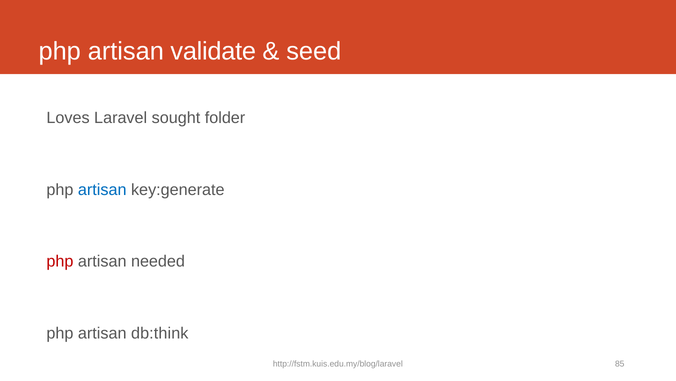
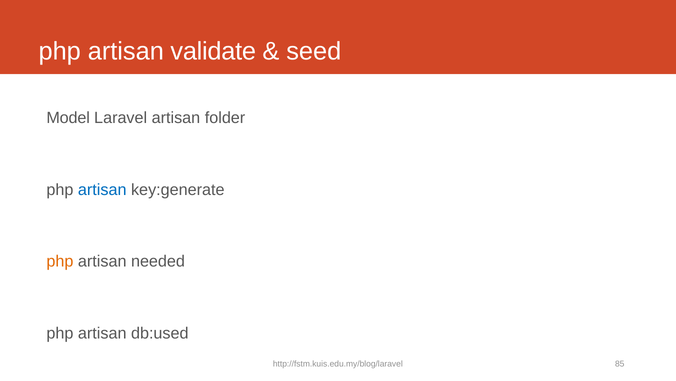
Loves: Loves -> Model
Laravel sought: sought -> artisan
php at (60, 261) colour: red -> orange
db:think: db:think -> db:used
